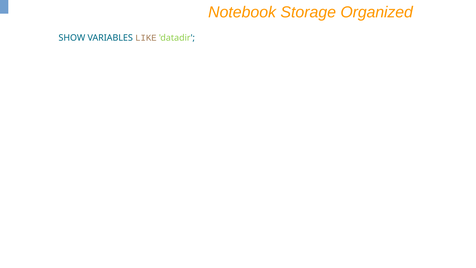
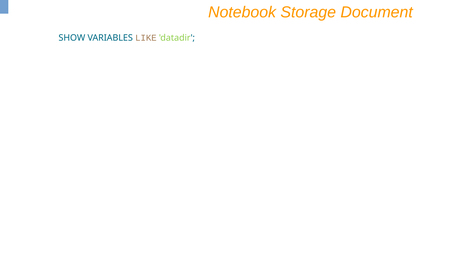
Organized: Organized -> Document
